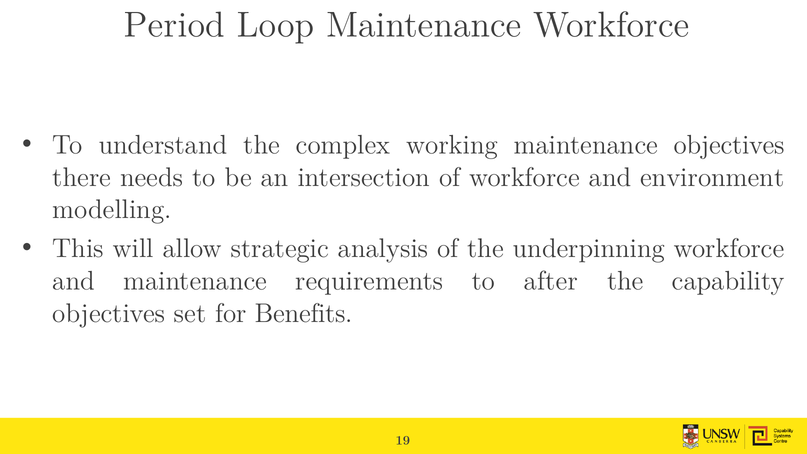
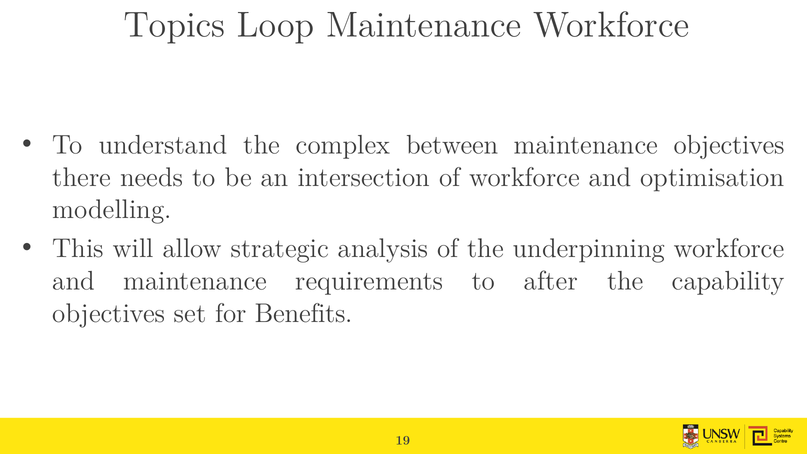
Period: Period -> Topics
working: working -> between
environment: environment -> optimisation
